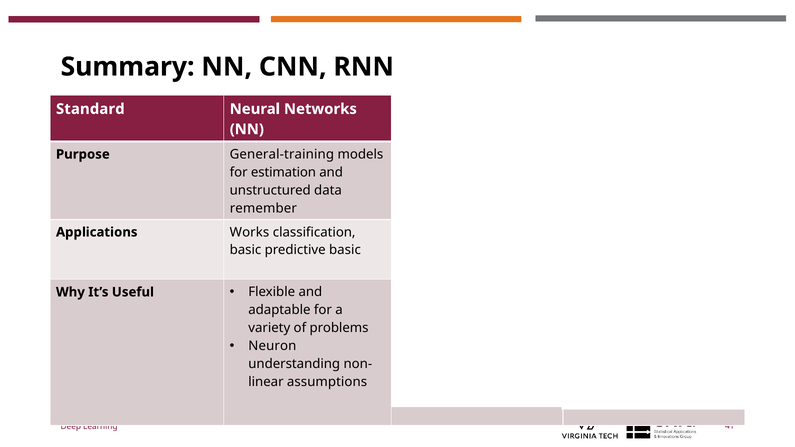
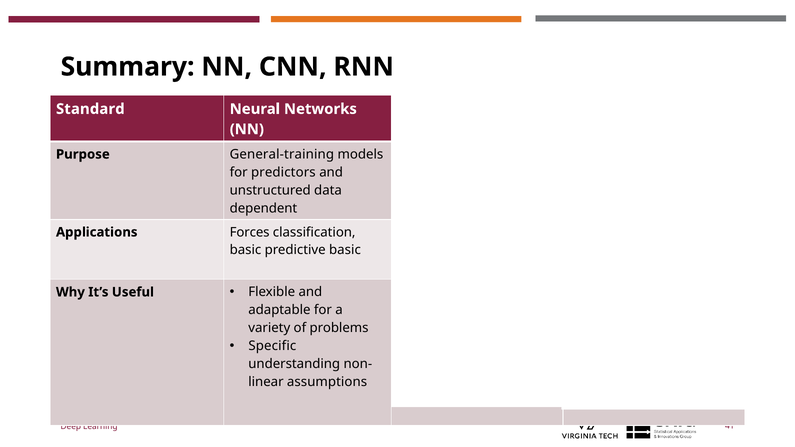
estimation: estimation -> predictors
remember at (263, 208): remember -> dependent
Works: Works -> Forces
Neuron: Neuron -> Specific
